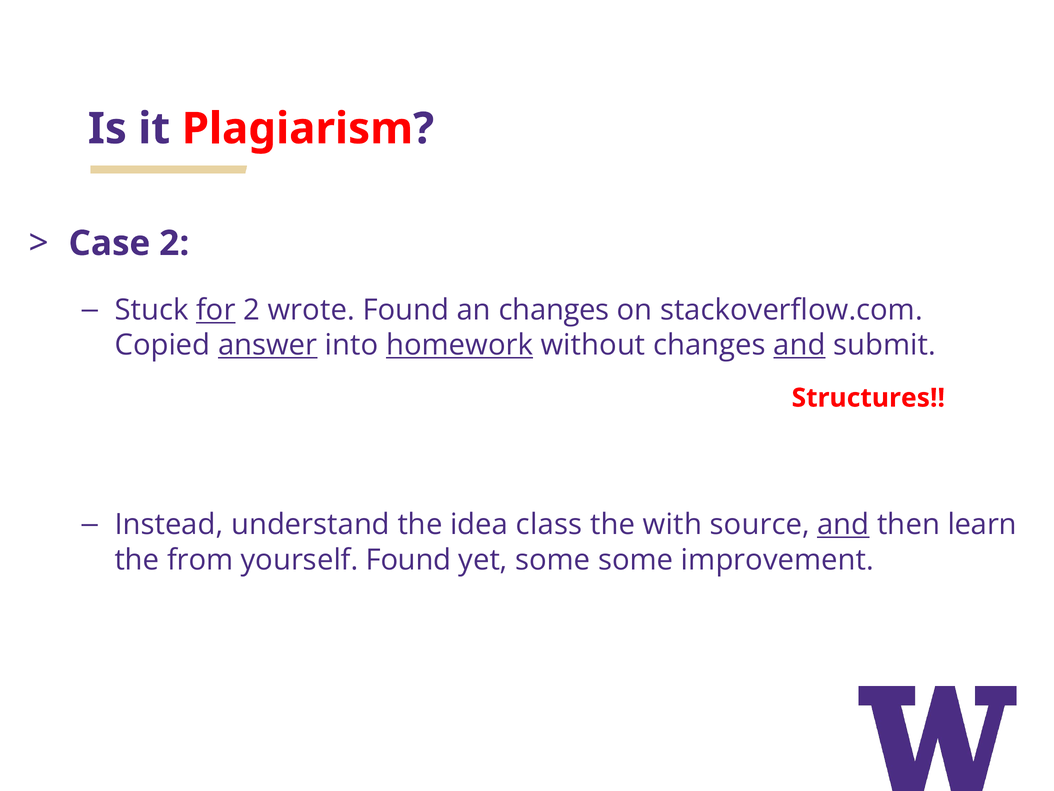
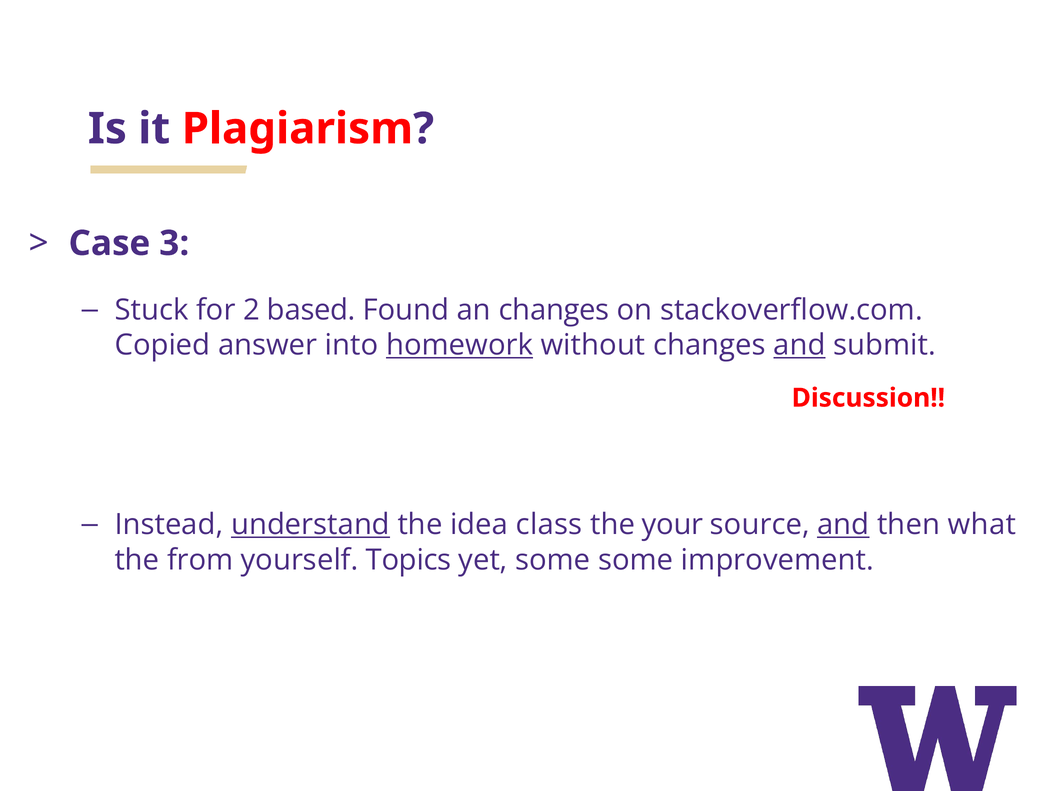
Case 2: 2 -> 3
for underline: present -> none
wrote: wrote -> based
answer underline: present -> none
Structures: Structures -> Discussion
understand underline: none -> present
with: with -> your
learn: learn -> what
yourself Found: Found -> Topics
